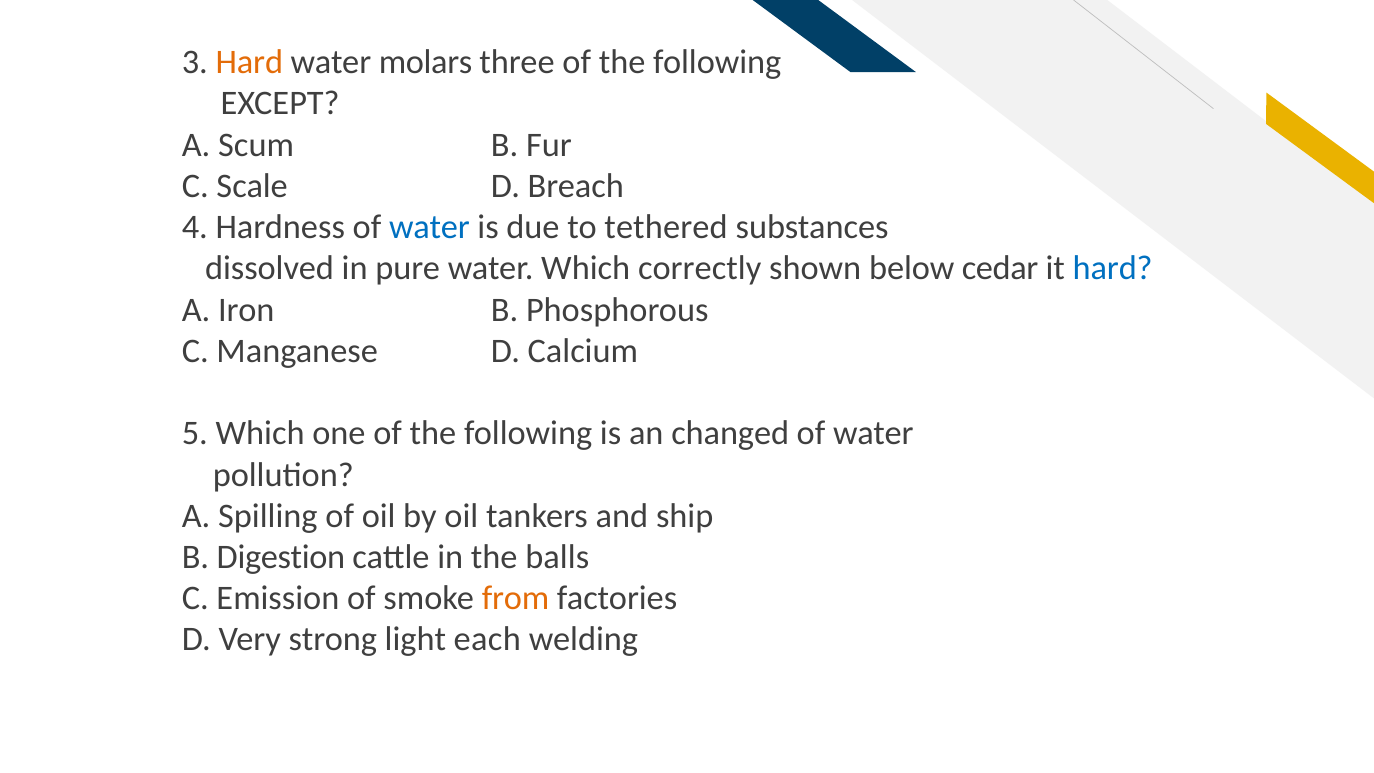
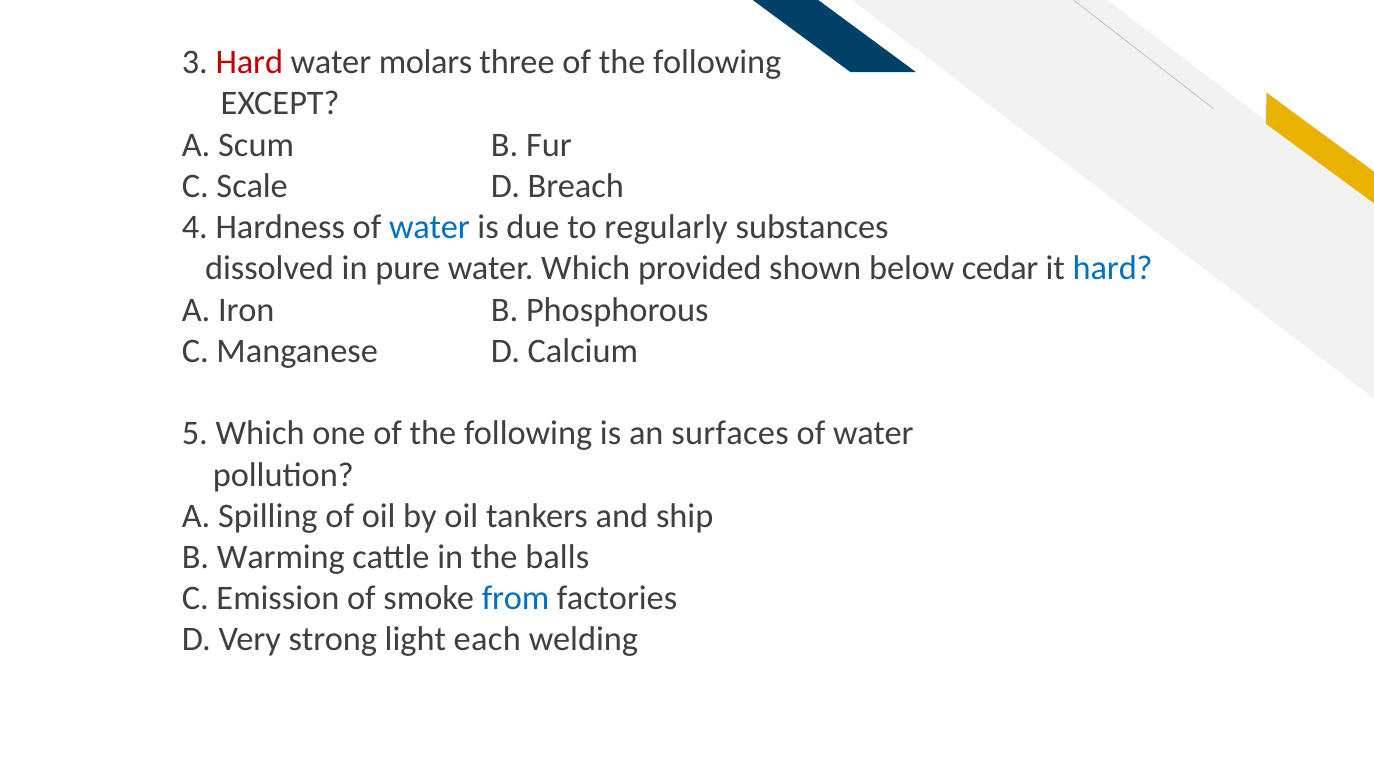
Hard at (249, 62) colour: orange -> red
tethered: tethered -> regularly
correctly: correctly -> provided
changed: changed -> surfaces
Digestion: Digestion -> Warming
from colour: orange -> blue
